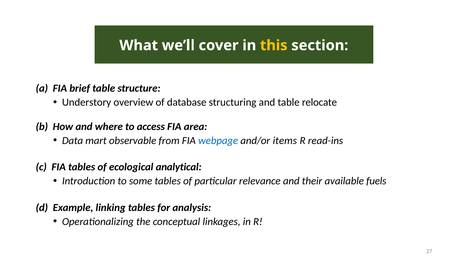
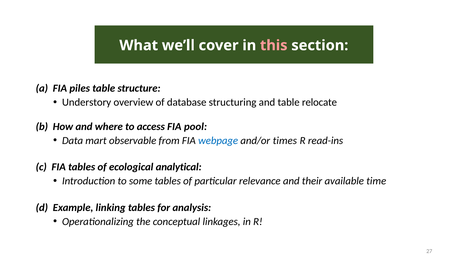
this colour: yellow -> pink
brief: brief -> piles
area: area -> pool
items: items -> times
fuels: fuels -> time
